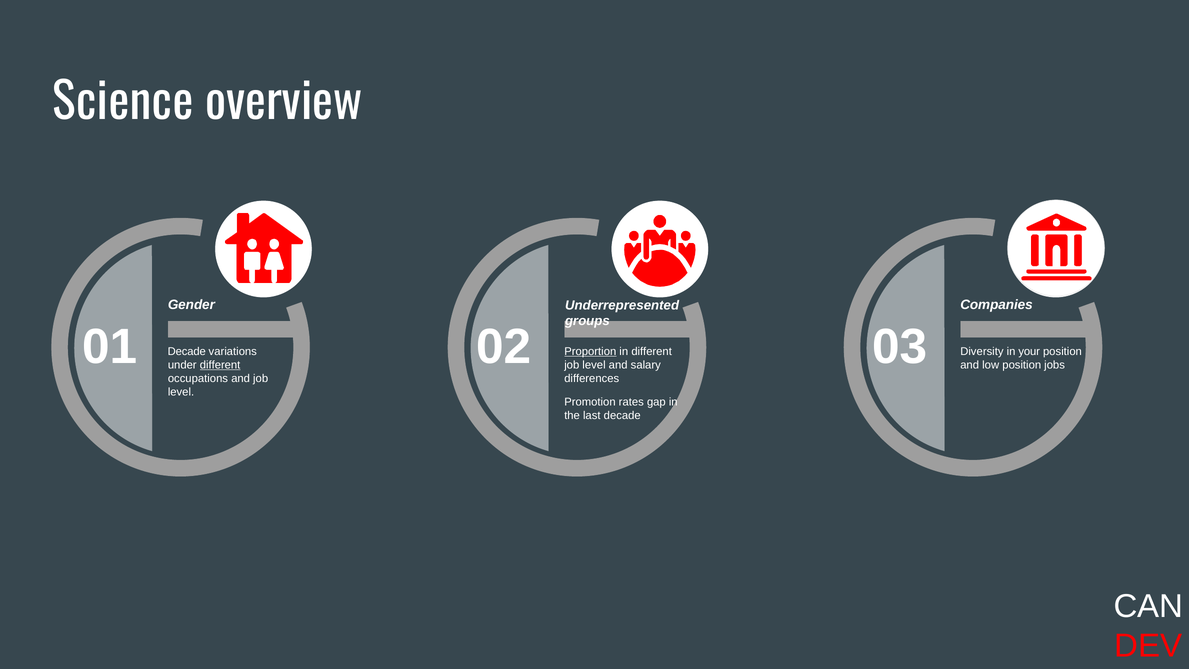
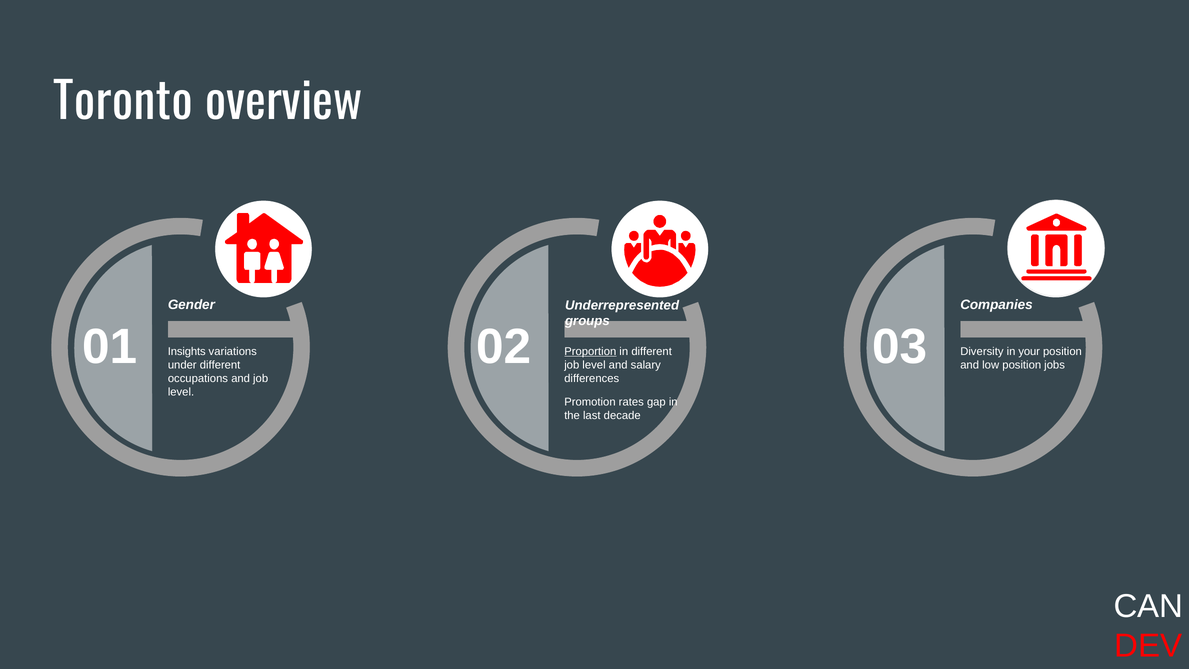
Science: Science -> Toronto
Decade at (187, 351): Decade -> Insights
different at (220, 365) underline: present -> none
